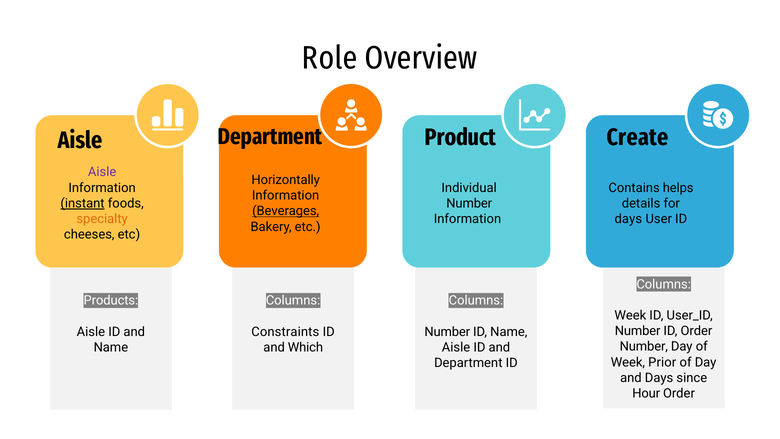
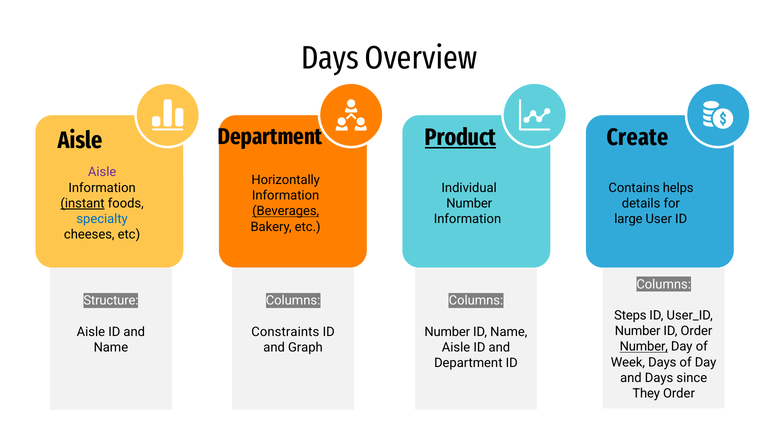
Role at (330, 58): Role -> Days
Product underline: none -> present
specialty colour: orange -> blue
days at (628, 219): days -> large
Products: Products -> Structure
Week at (630, 315): Week -> Steps
Number at (644, 346) underline: none -> present
Which: Which -> Graph
Week Prior: Prior -> Days
Hour: Hour -> They
